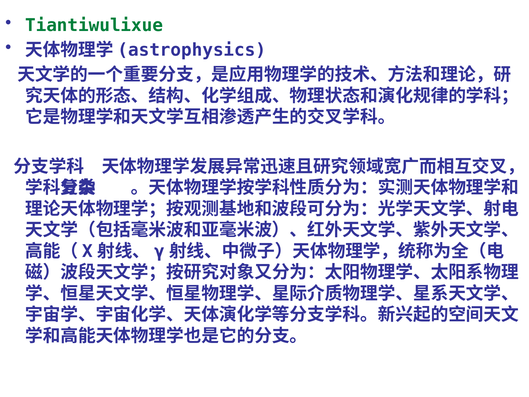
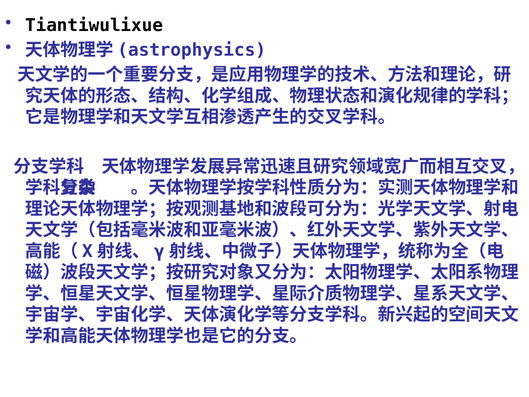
Tiantiwulixue colour: green -> black
